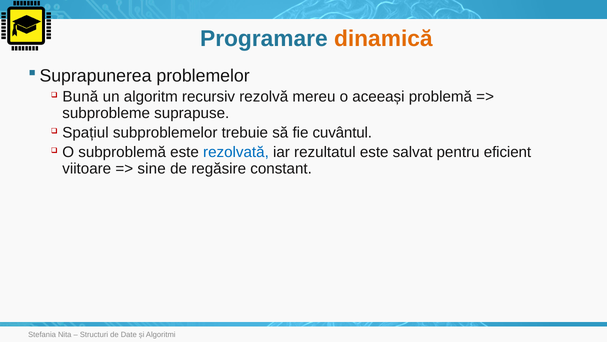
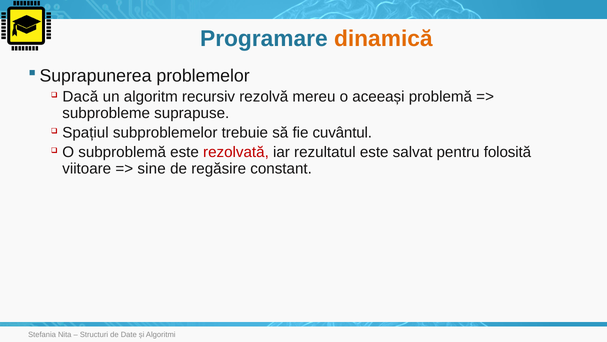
Bună: Bună -> Dacă
rezolvată colour: blue -> red
eficient: eficient -> folosită
